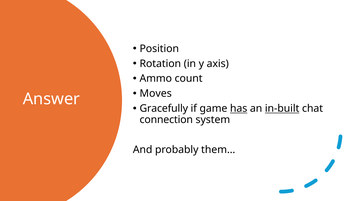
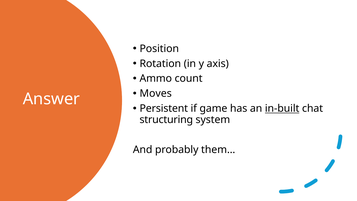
Gracefully: Gracefully -> Persistent
has underline: present -> none
connection: connection -> structuring
